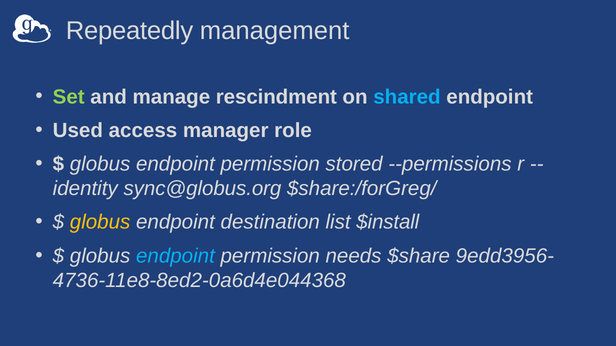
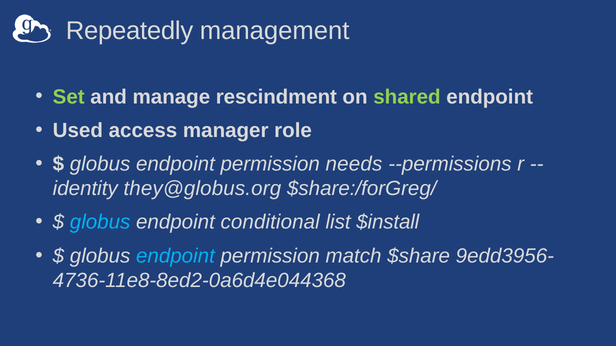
shared colour: light blue -> light green
stored: stored -> needs
sync@globus.org: sync@globus.org -> they@globus.org
globus at (100, 223) colour: yellow -> light blue
destination: destination -> conditional
needs: needs -> match
